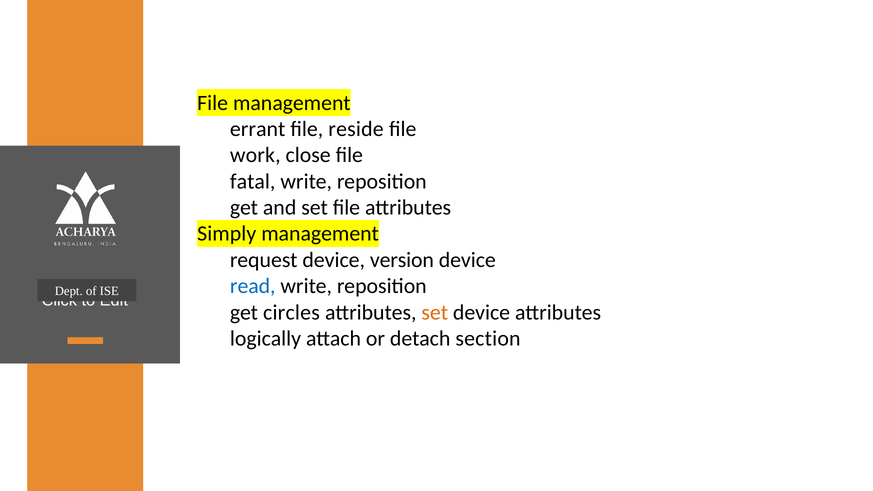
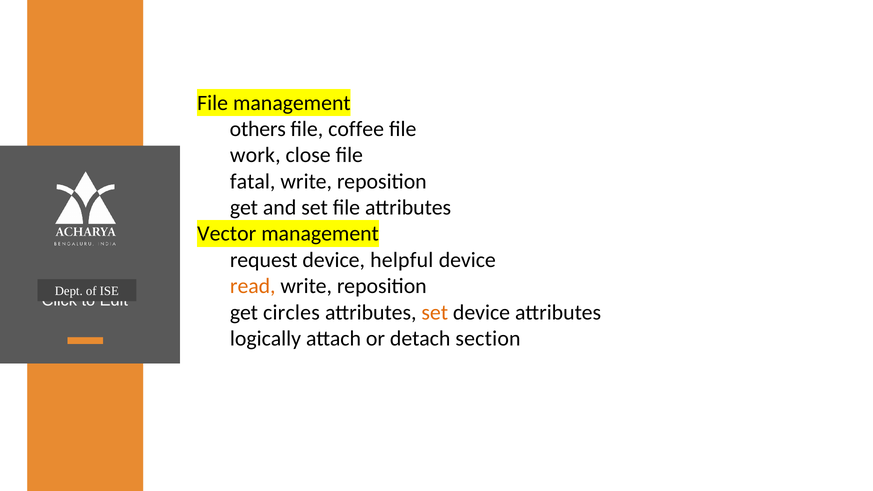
errant: errant -> others
reside: reside -> coffee
Simply: Simply -> Vector
version: version -> helpful
read colour: blue -> orange
